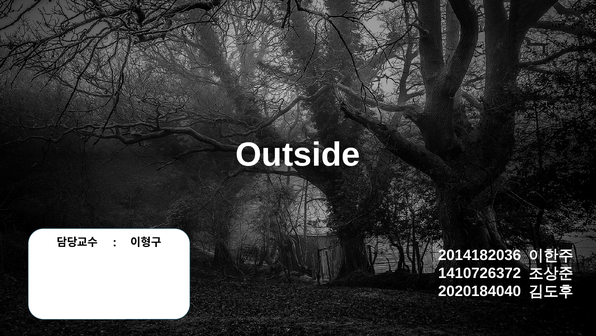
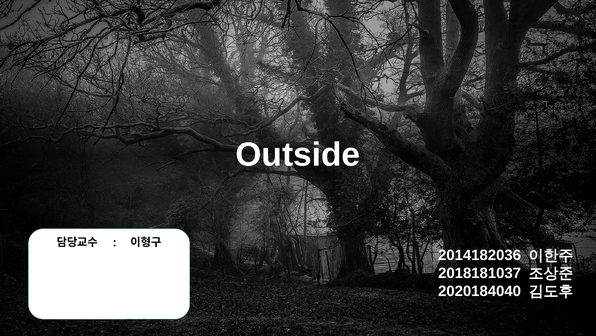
1410726372: 1410726372 -> 2018181037
